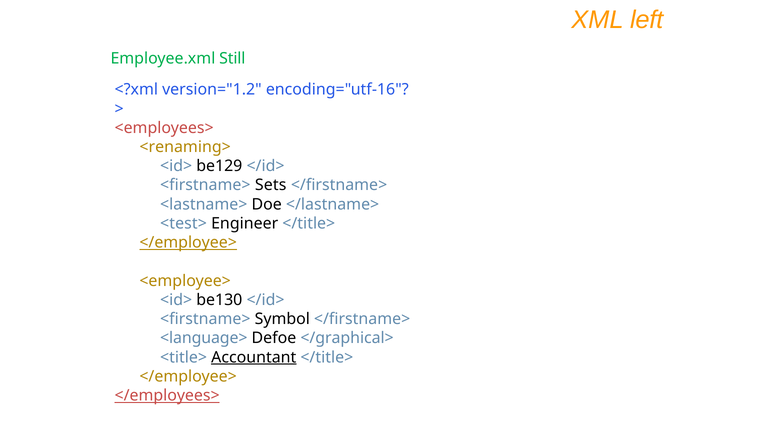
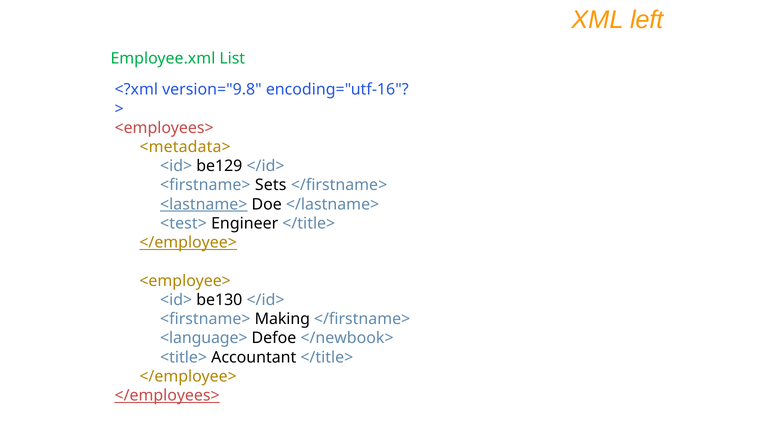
Still: Still -> List
version="1.2: version="1.2 -> version="9.8
<renaming>: <renaming> -> <metadata>
<lastname> underline: none -> present
Symbol: Symbol -> Making
</graphical>: </graphical> -> </newbook>
Accountant underline: present -> none
